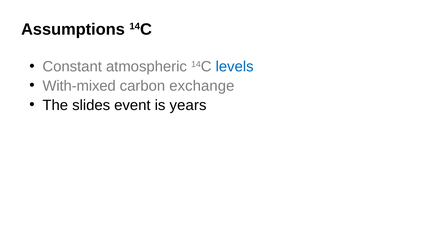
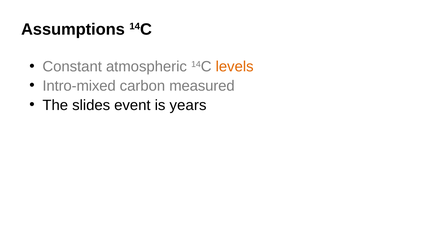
levels colour: blue -> orange
With-mixed: With-mixed -> Intro-mixed
exchange: exchange -> measured
